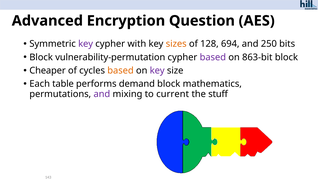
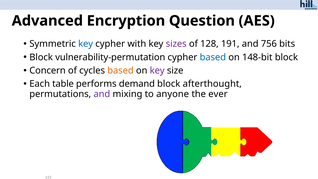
key at (86, 44) colour: purple -> blue
sizes colour: orange -> purple
694: 694 -> 191
250: 250 -> 756
based at (213, 57) colour: purple -> blue
863-bit: 863-bit -> 148-bit
Cheaper: Cheaper -> Concern
mathematics: mathematics -> afterthought
current: current -> anyone
stuff: stuff -> ever
